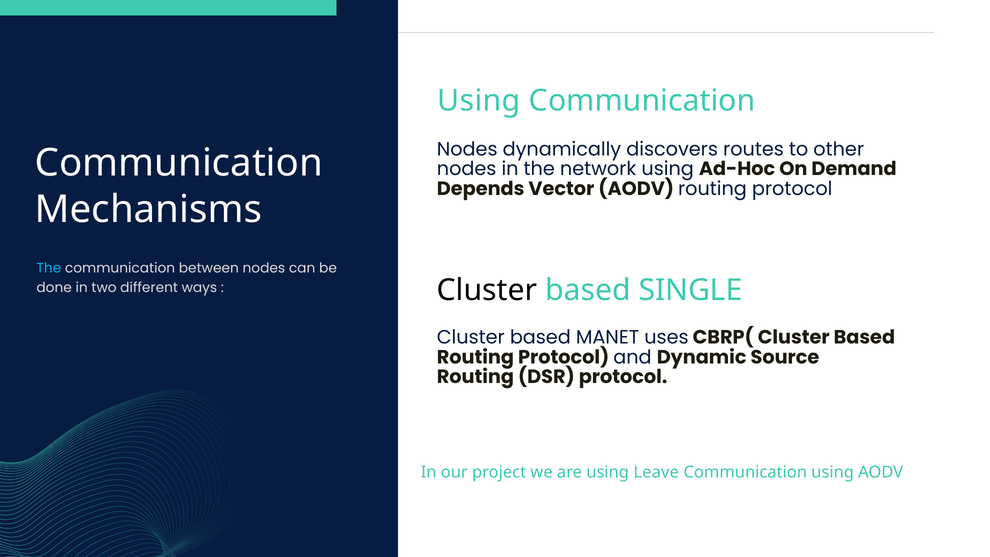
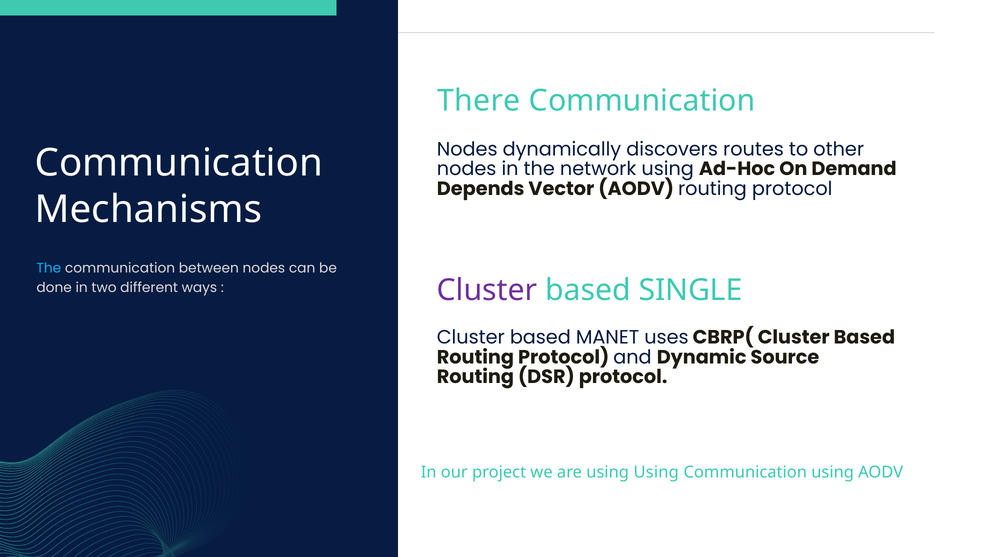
Using at (479, 100): Using -> There
Cluster at (487, 290) colour: black -> purple
using Leave: Leave -> Using
